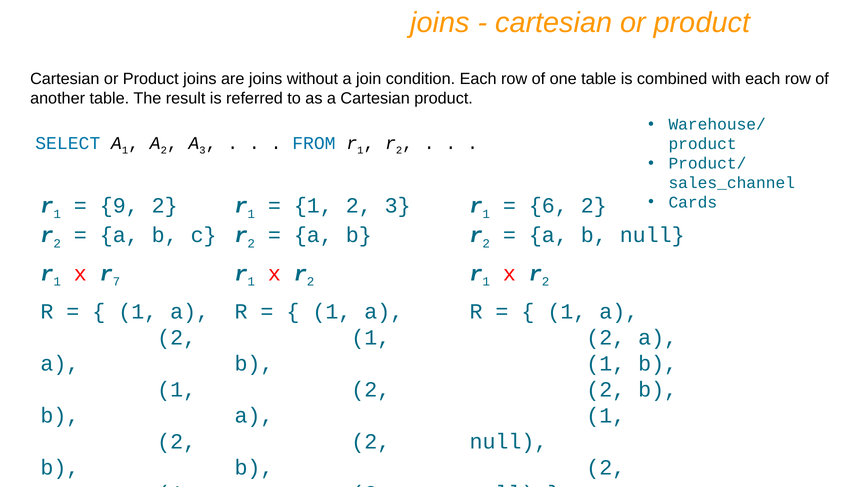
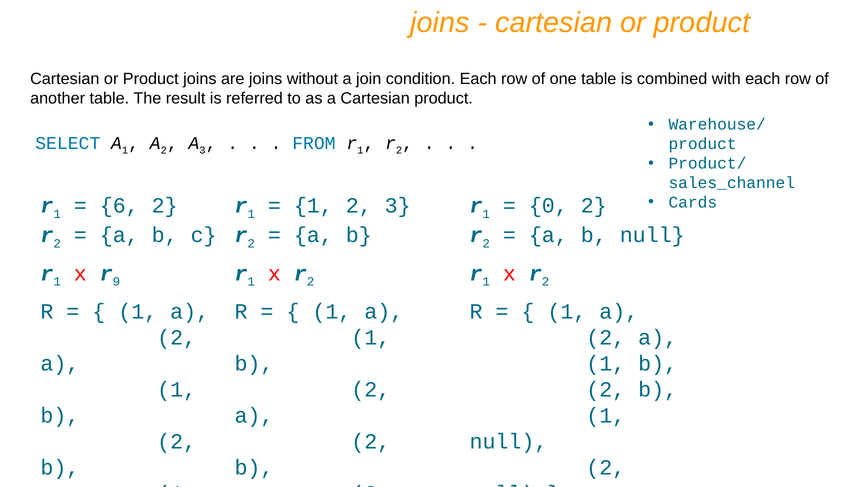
9: 9 -> 6
6: 6 -> 0
7: 7 -> 9
